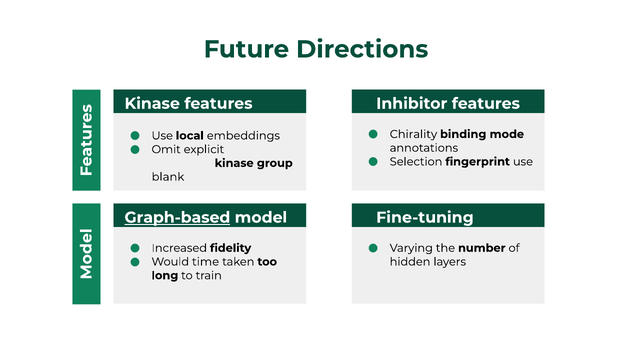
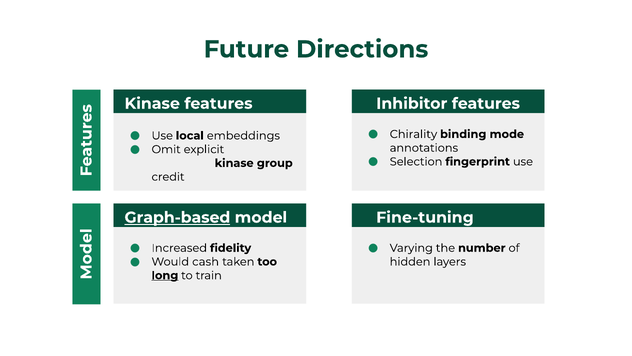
blank: blank -> credit
time: time -> cash
long underline: none -> present
